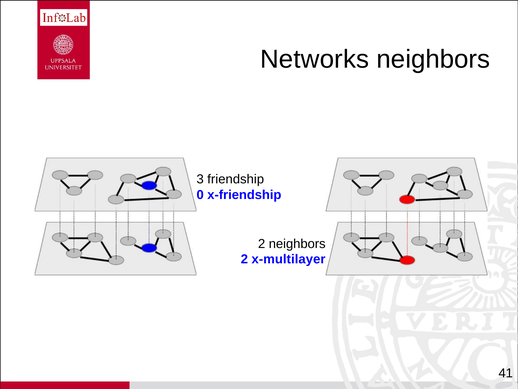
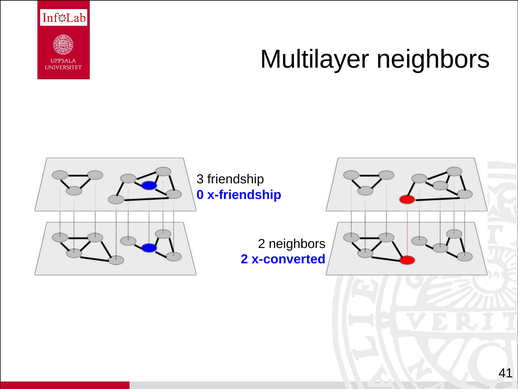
Networks: Networks -> Multilayer
x-multilayer: x-multilayer -> x-converted
